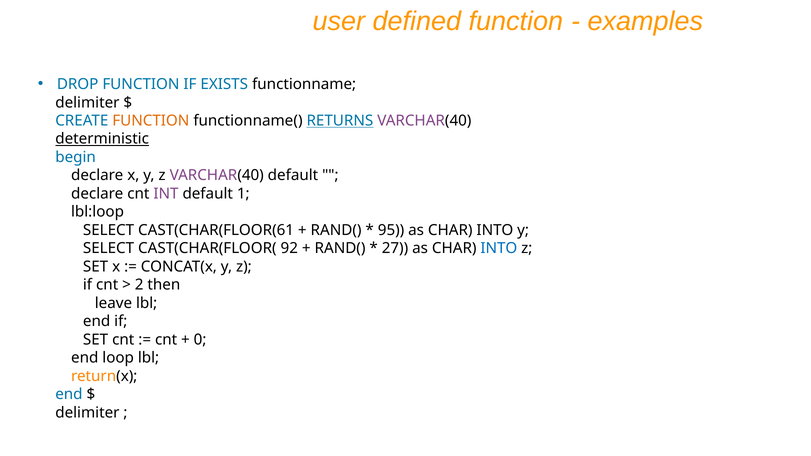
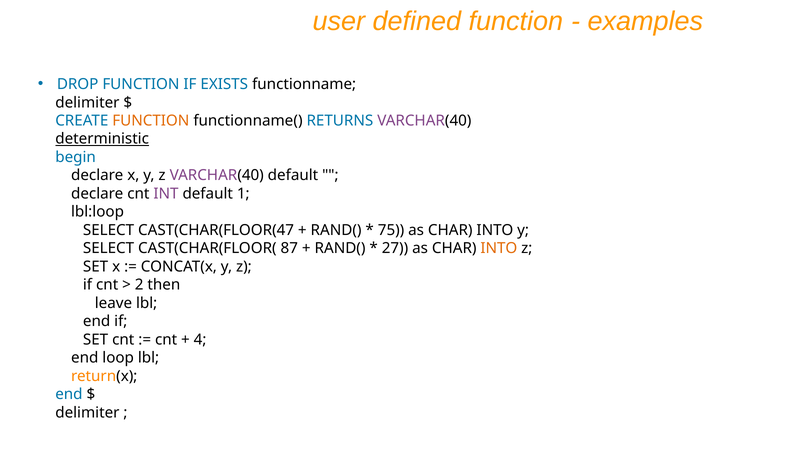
RETURNS underline: present -> none
CAST(CHAR(FLOOR(61: CAST(CHAR(FLOOR(61 -> CAST(CHAR(FLOOR(47
95: 95 -> 75
92: 92 -> 87
INTO at (499, 249) colour: blue -> orange
0: 0 -> 4
